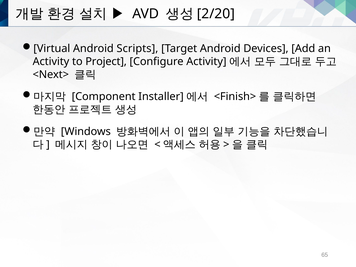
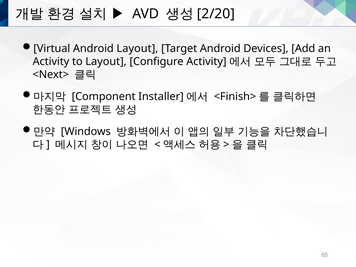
Android Scripts: Scripts -> Layout
to Project: Project -> Layout
